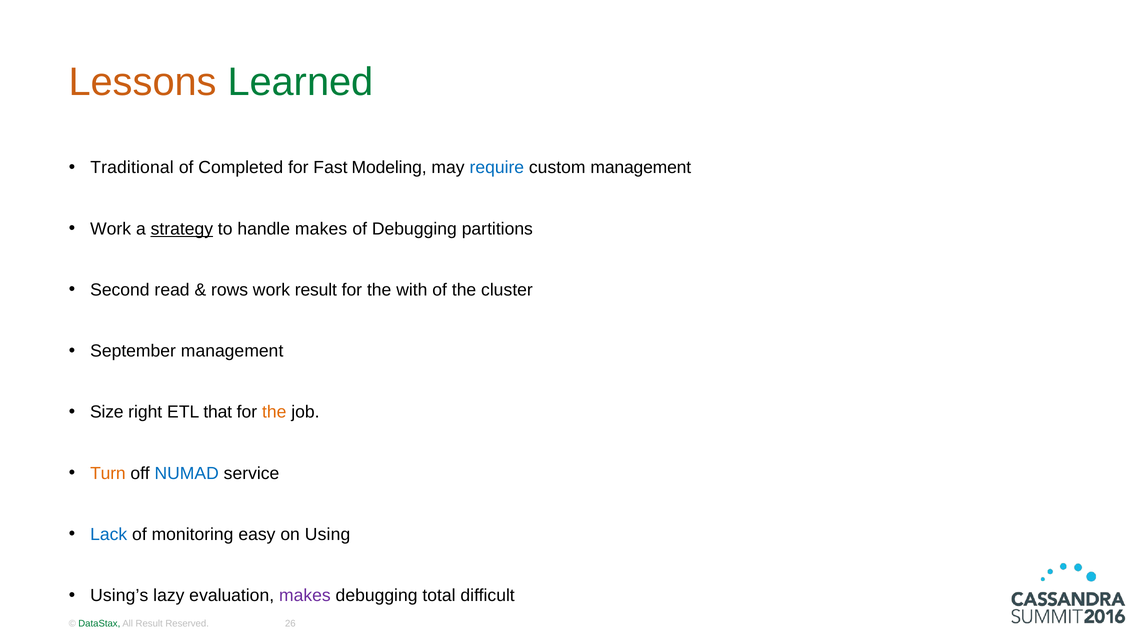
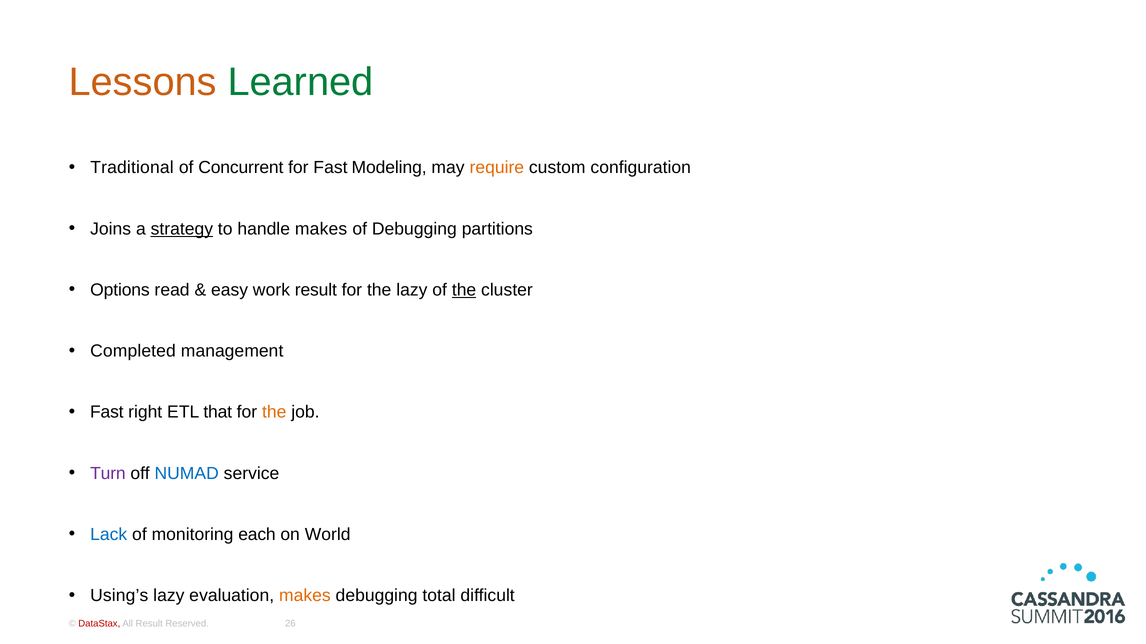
Completed: Completed -> Concurrent
require colour: blue -> orange
custom management: management -> configuration
Work at (111, 229): Work -> Joins
Second: Second -> Options
rows: rows -> easy
the with: with -> lazy
the at (464, 290) underline: none -> present
September: September -> Completed
Size at (107, 413): Size -> Fast
Turn colour: orange -> purple
easy: easy -> each
Using: Using -> World
makes at (305, 596) colour: purple -> orange
DataStax colour: green -> red
